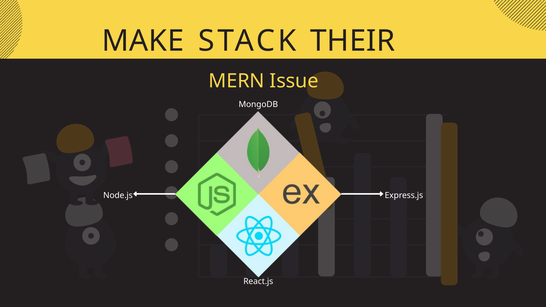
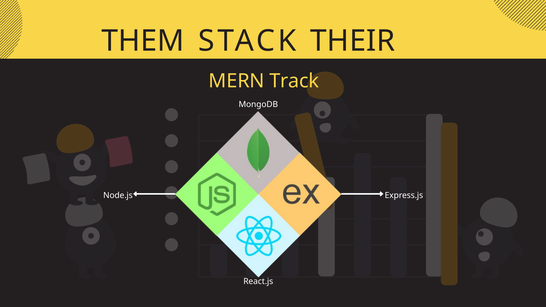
MAKE: MAKE -> THEM
Issue: Issue -> Track
